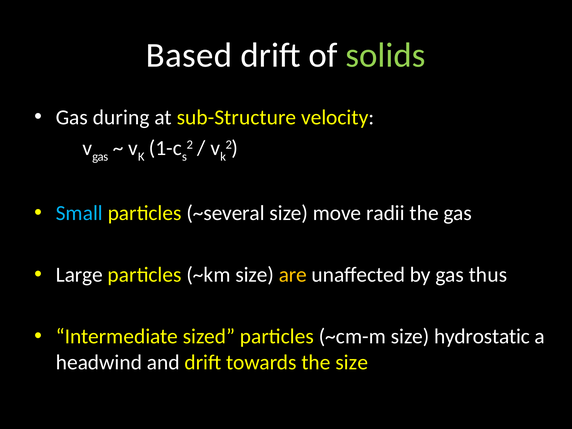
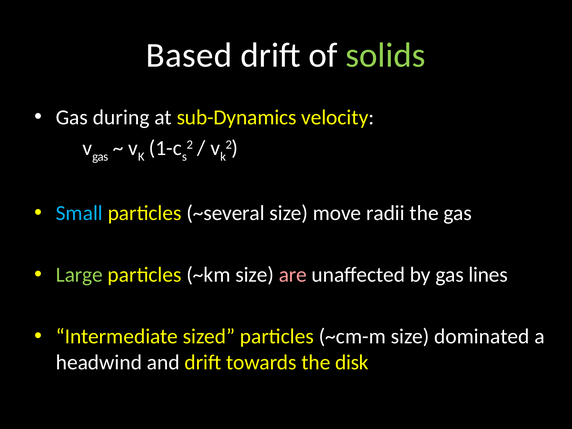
sub-Structure: sub-Structure -> sub-Dynamics
Large colour: white -> light green
are colour: yellow -> pink
thus: thus -> lines
hydrostatic: hydrostatic -> dominated
the size: size -> disk
